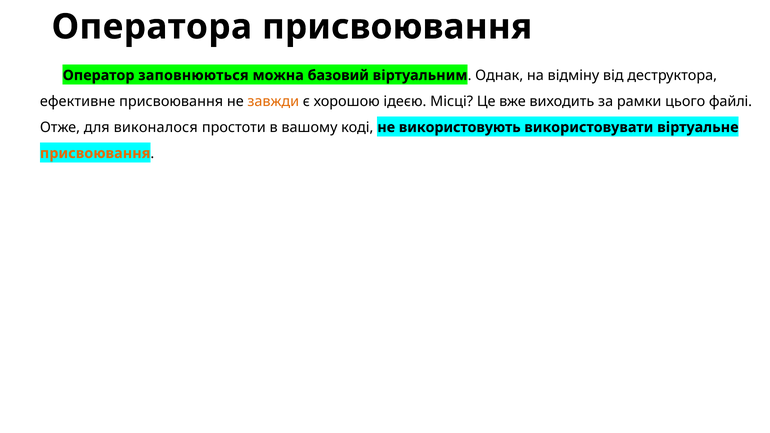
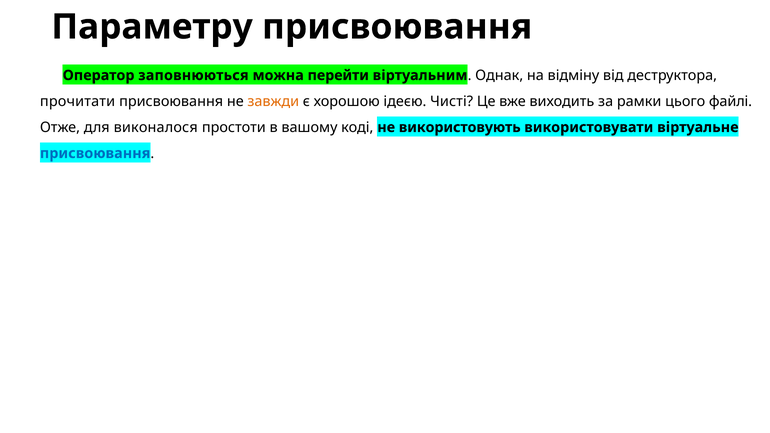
Оператора: Оператора -> Параметру
базовий: базовий -> перейти
ефективне: ефективне -> прочитати
Місці: Місці -> Чисті
присвоювання at (95, 153) colour: orange -> blue
